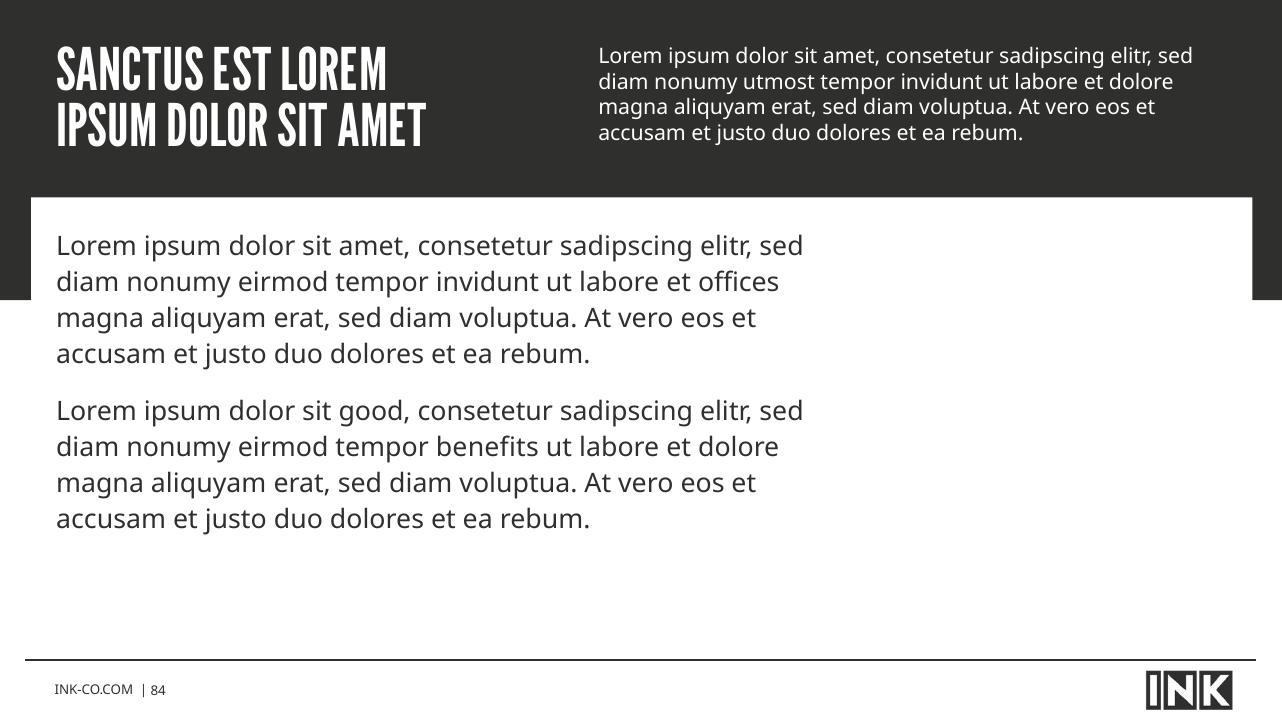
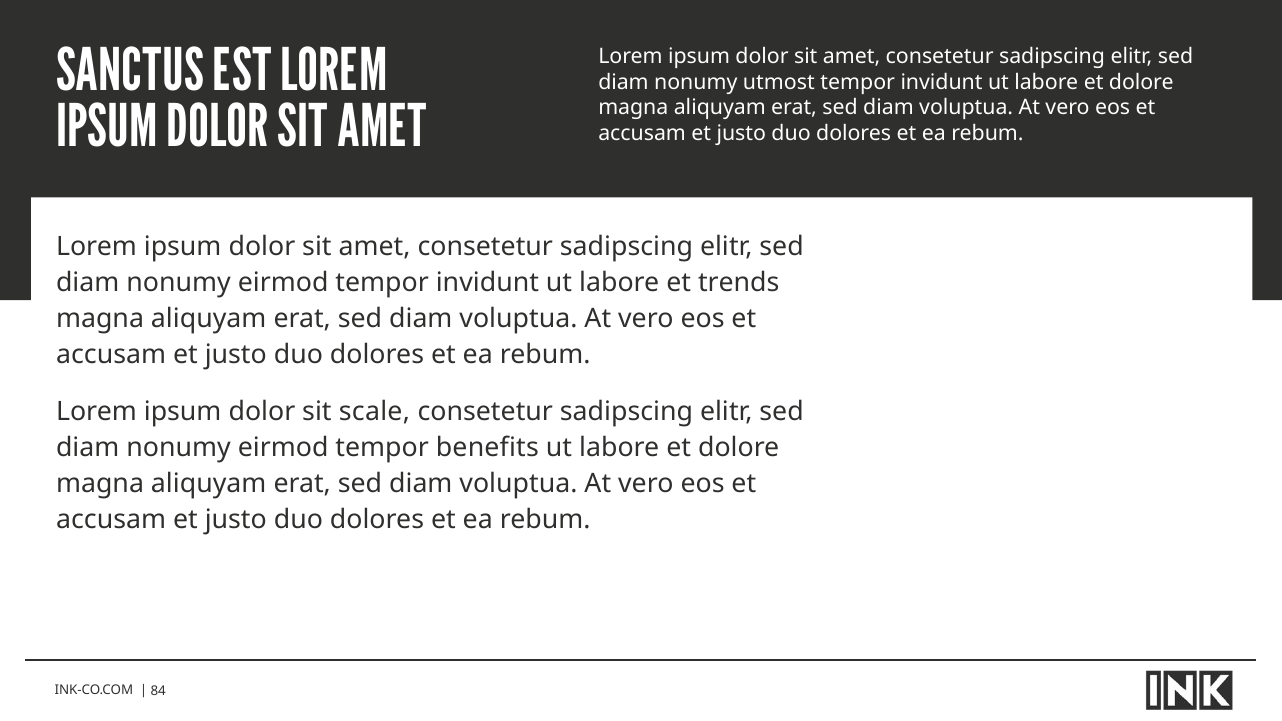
offices: offices -> trends
good: good -> scale
